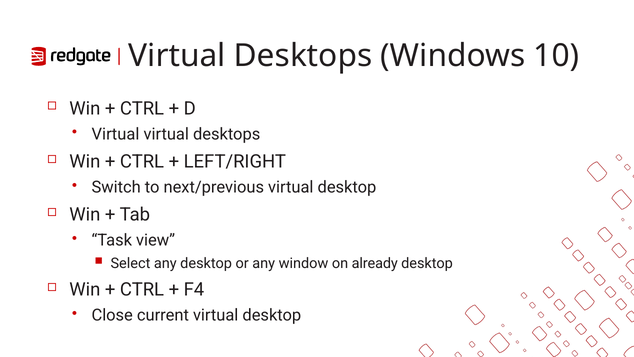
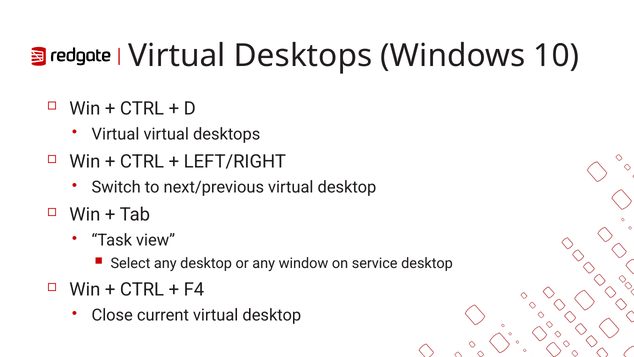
already: already -> service
